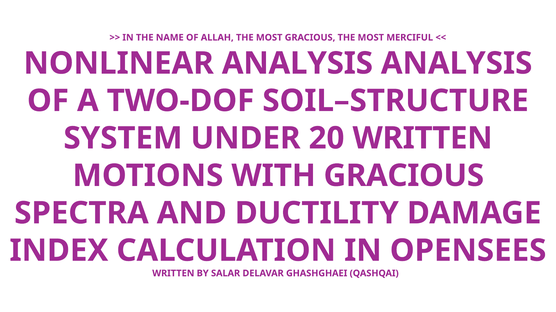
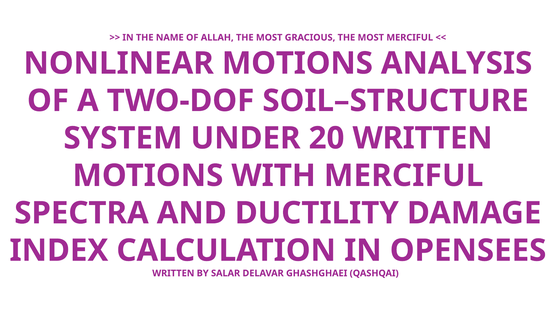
NONLINEAR ANALYSIS: ANALYSIS -> MOTIONS
WITH GRACIOUS: GRACIOUS -> MERCIFUL
